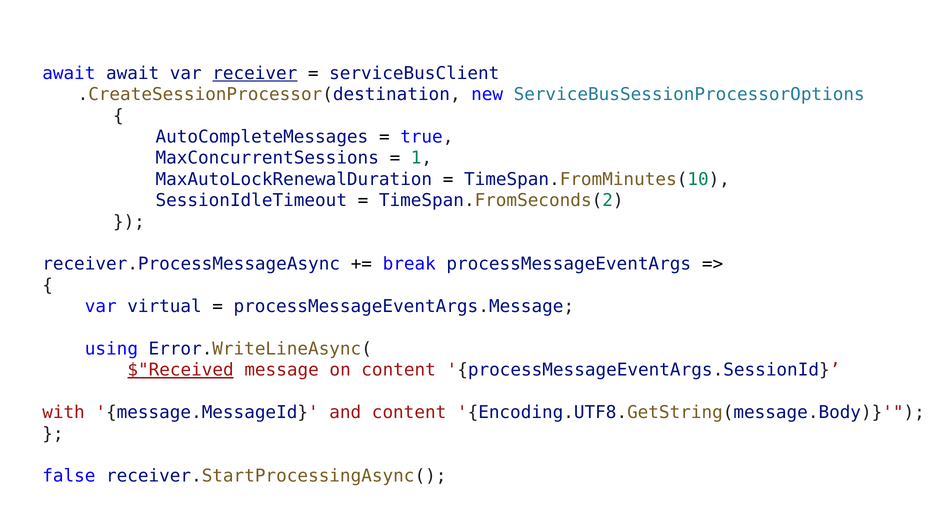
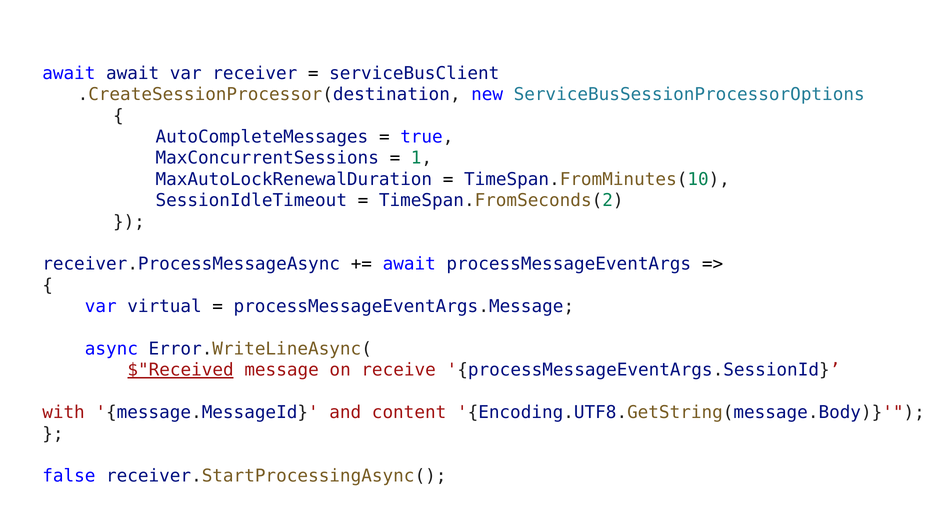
receiver underline: present -> none
break at (409, 264): break -> await
using: using -> async
on content: content -> receive
